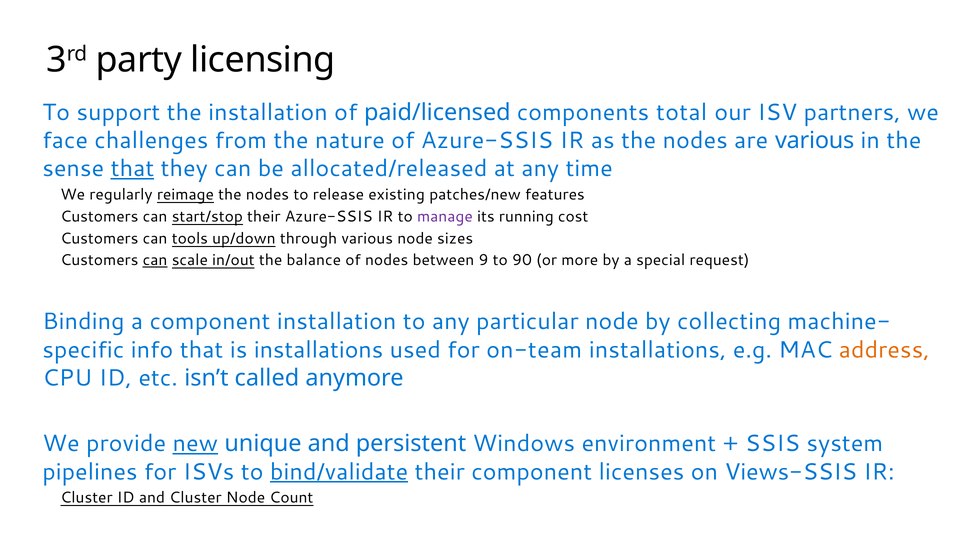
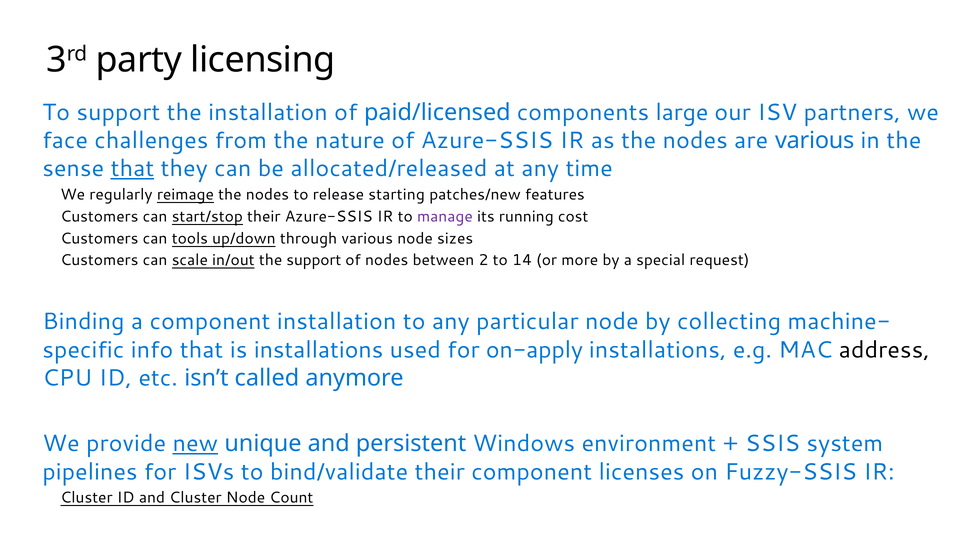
total: total -> large
existing: existing -> starting
can at (155, 260) underline: present -> none
the balance: balance -> support
9: 9 -> 2
90: 90 -> 14
on-team: on-team -> on-apply
address colour: orange -> black
bind/validate underline: present -> none
Views-SSIS: Views-SSIS -> Fuzzy-SSIS
